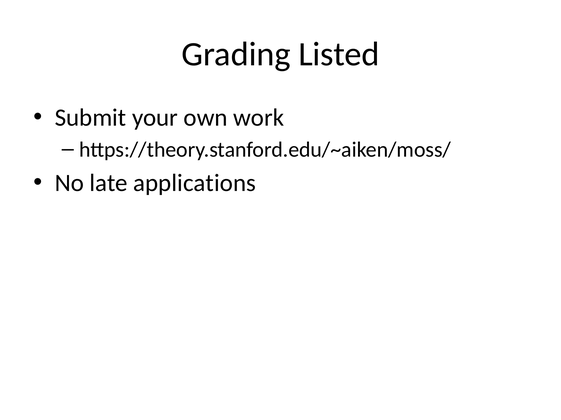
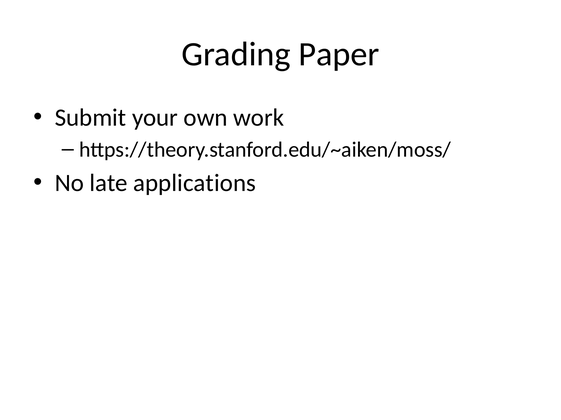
Listed: Listed -> Paper
